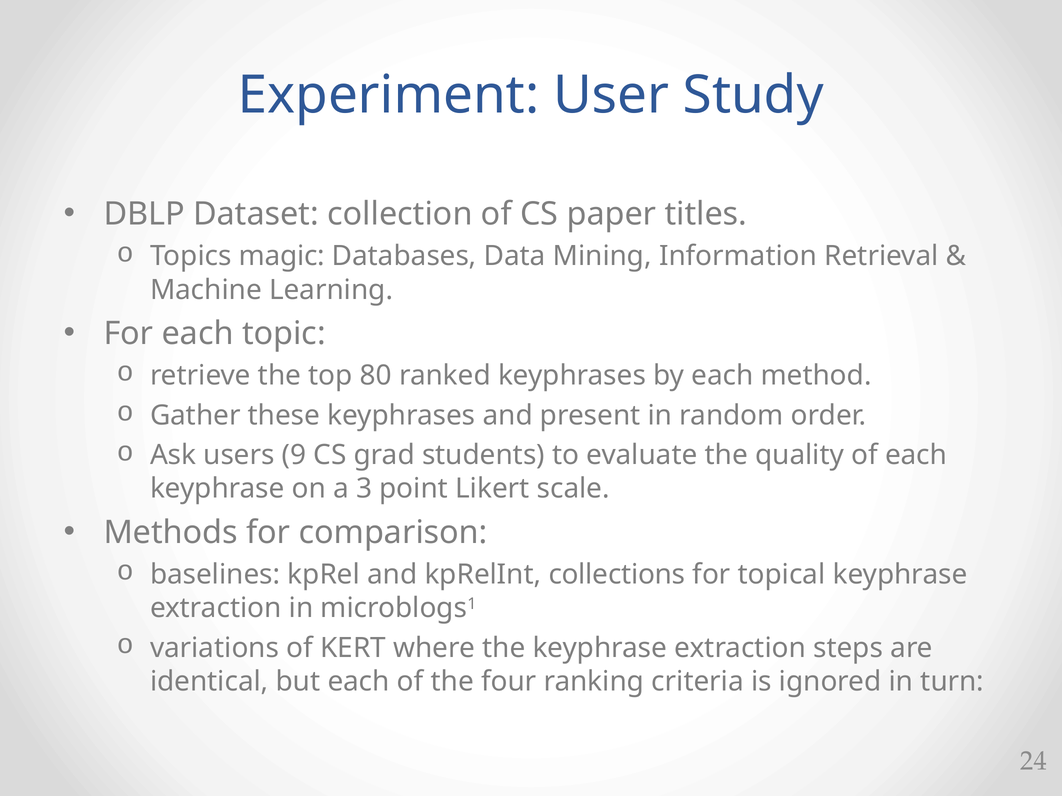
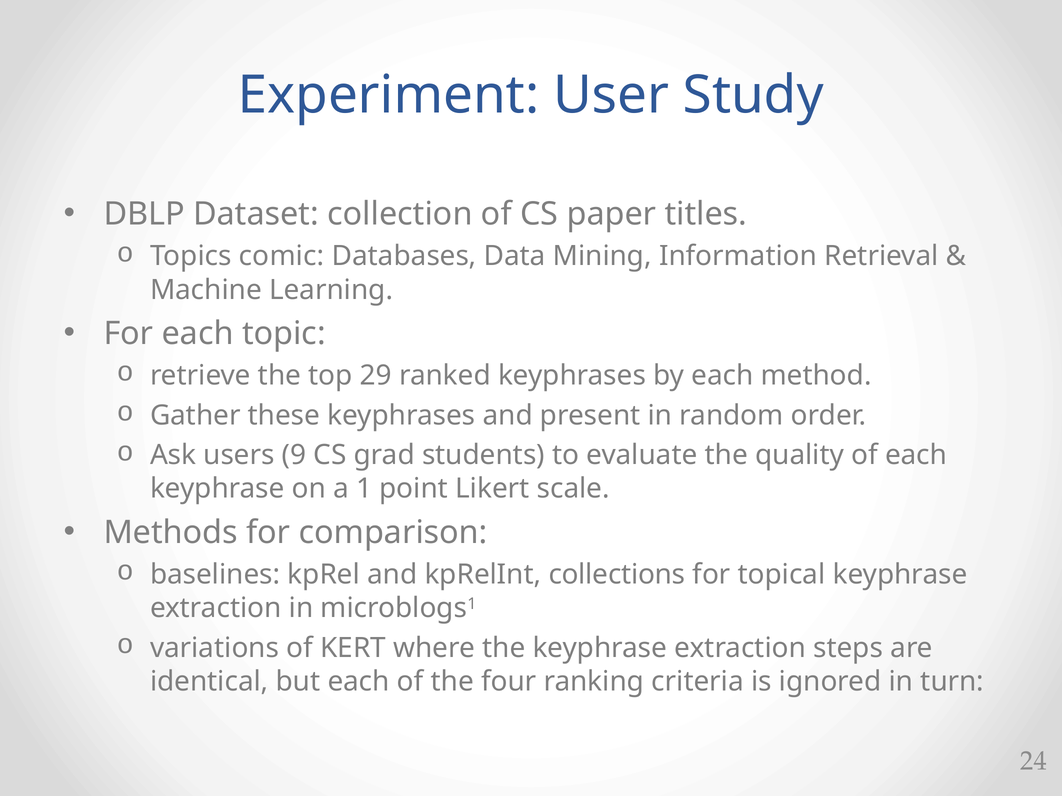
magic: magic -> comic
80: 80 -> 29
3: 3 -> 1
